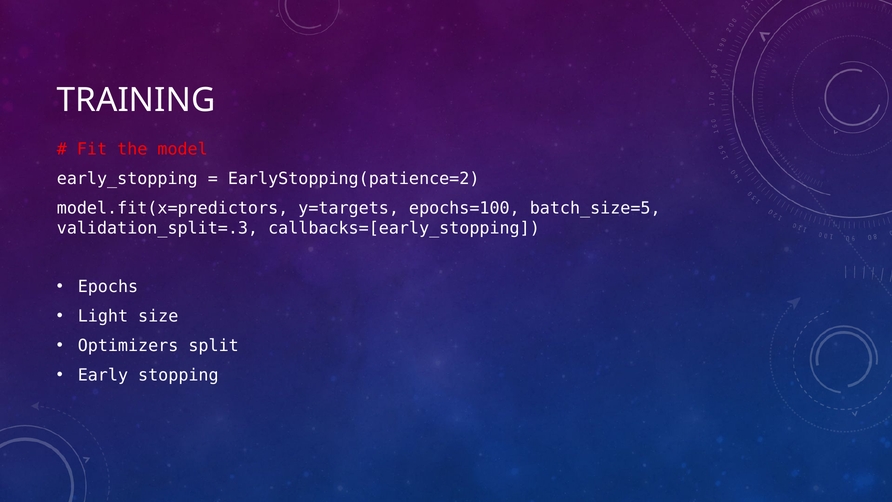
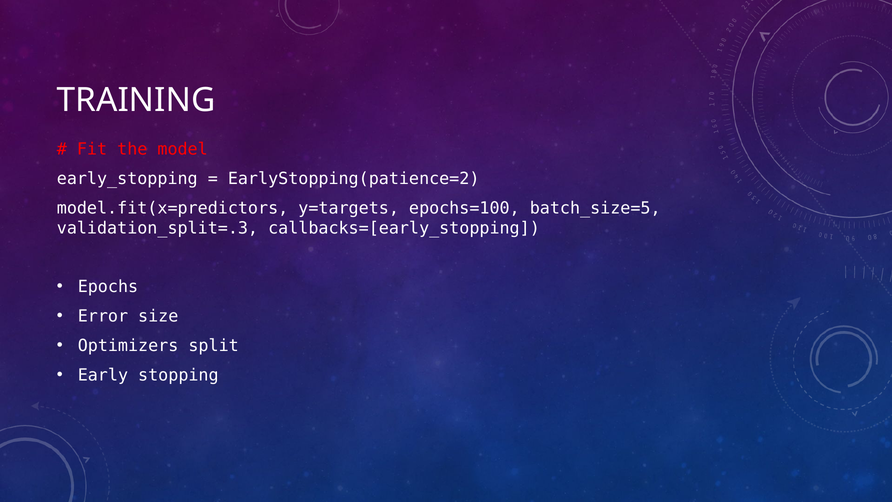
Light: Light -> Error
